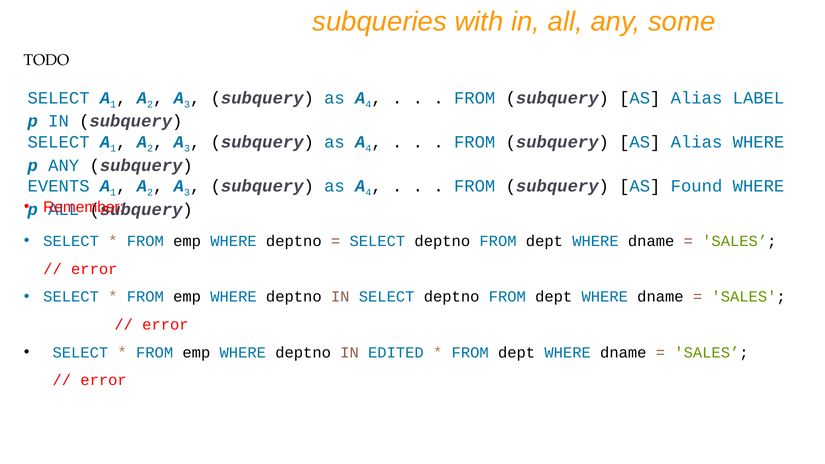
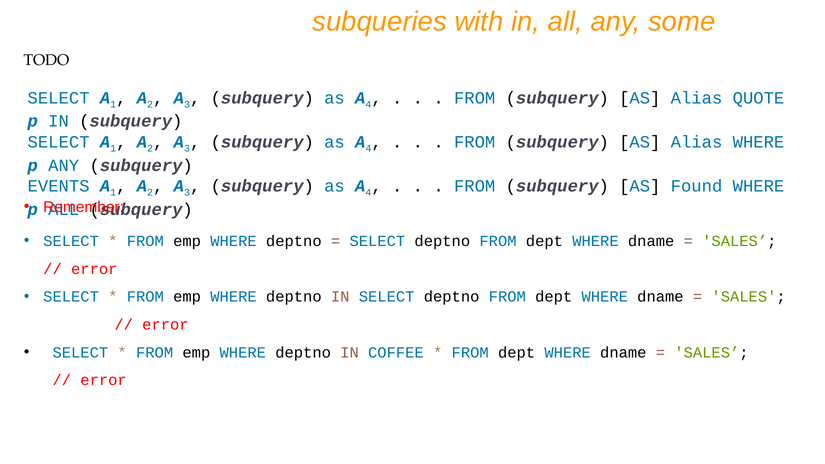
LABEL: LABEL -> QUOTE
EDITED: EDITED -> COFFEE
